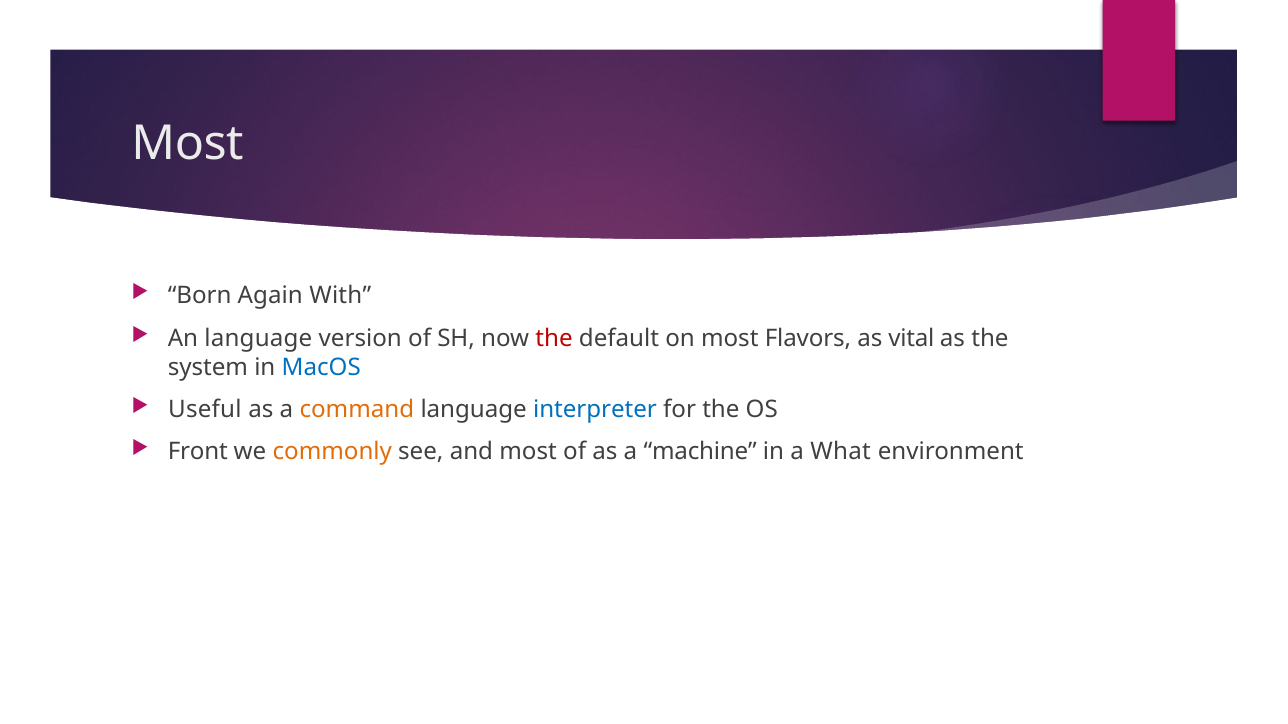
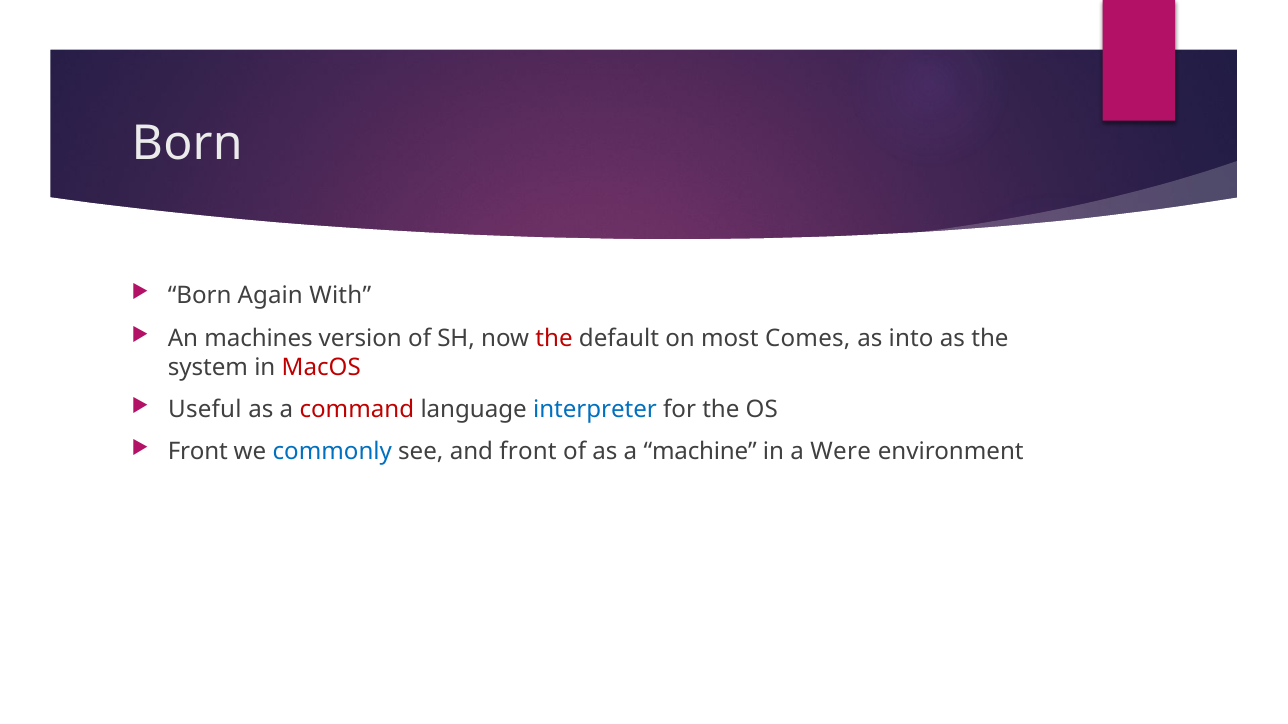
Most at (188, 144): Most -> Born
An language: language -> machines
Flavors: Flavors -> Comes
vital: vital -> into
MacOS colour: blue -> red
command colour: orange -> red
commonly colour: orange -> blue
and most: most -> front
What: What -> Were
